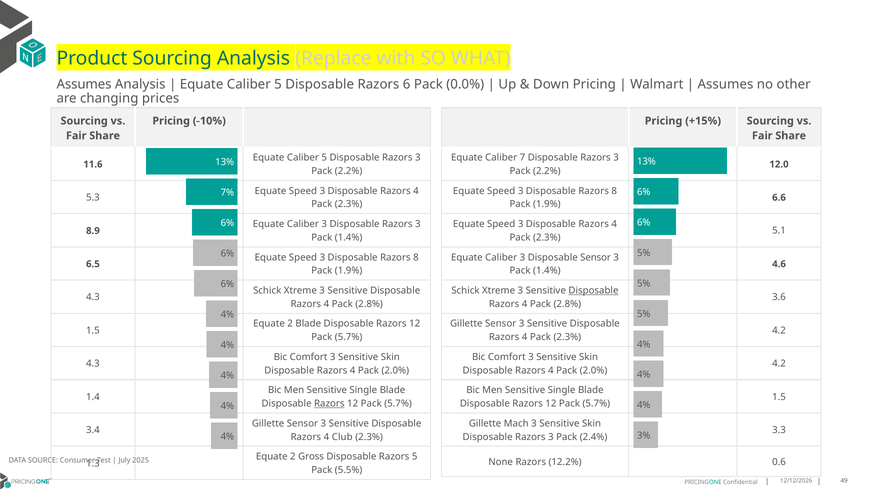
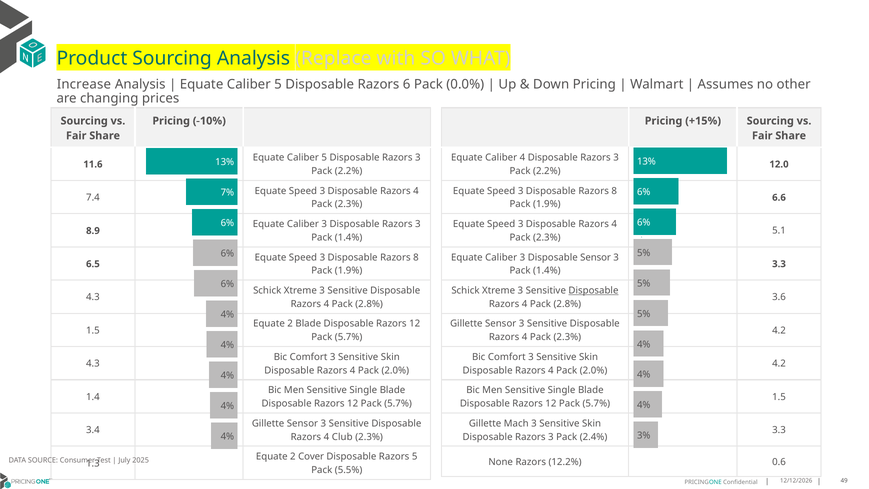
Assumes at (84, 84): Assumes -> Increase
Caliber 7: 7 -> 4
5.3: 5.3 -> 7.4
4.6 at (779, 264): 4.6 -> 3.3
Razors at (329, 403) underline: present -> none
Gross: Gross -> Cover
